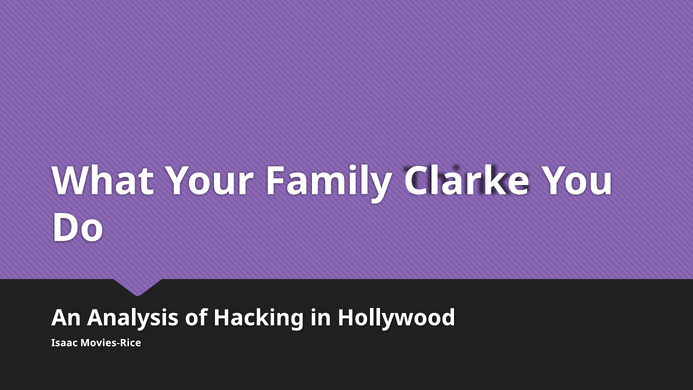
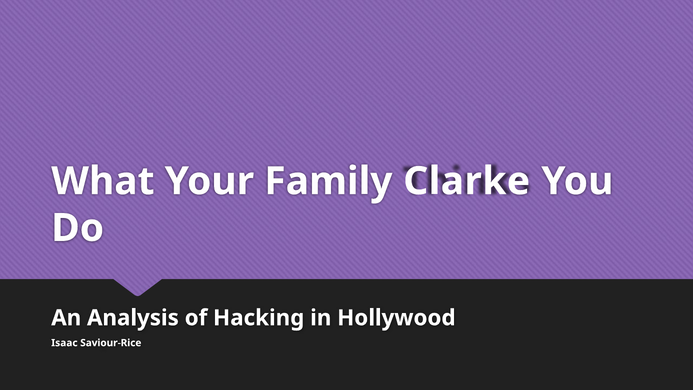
Movies-Rice: Movies-Rice -> Saviour-Rice
